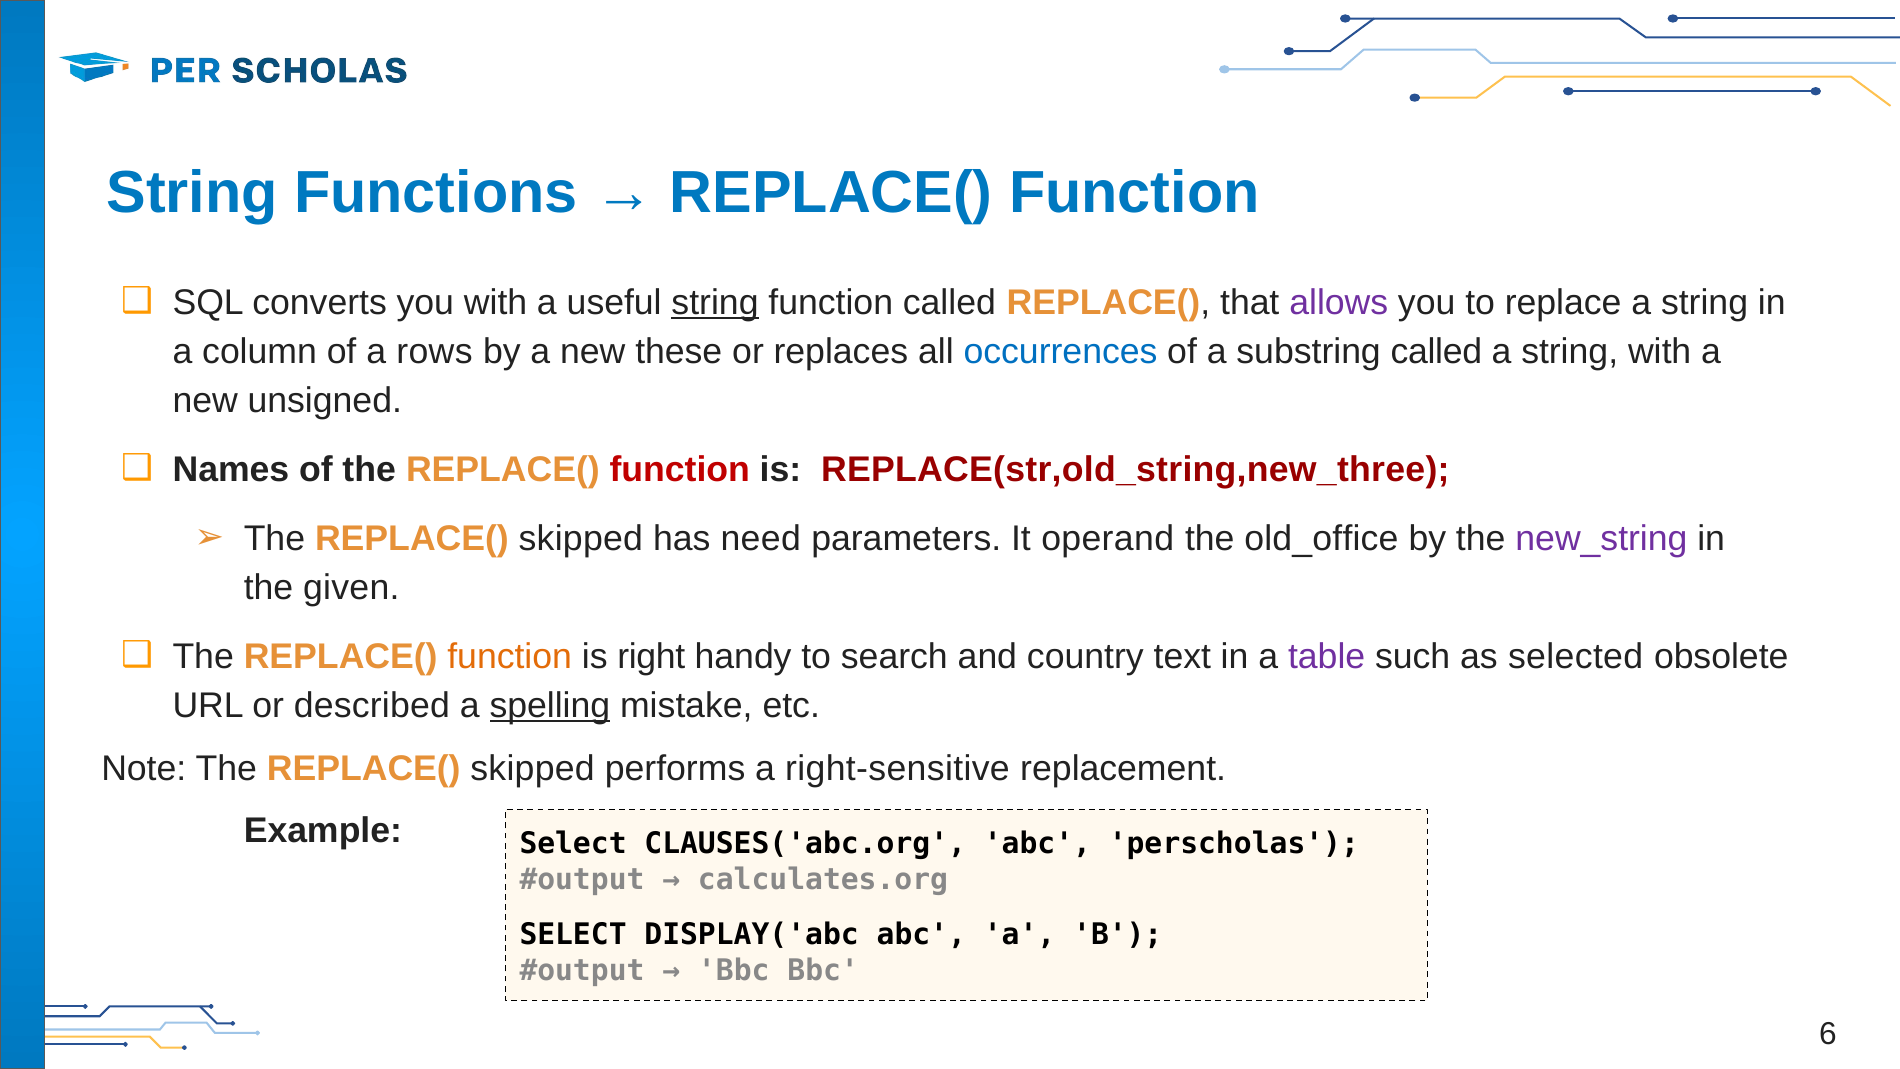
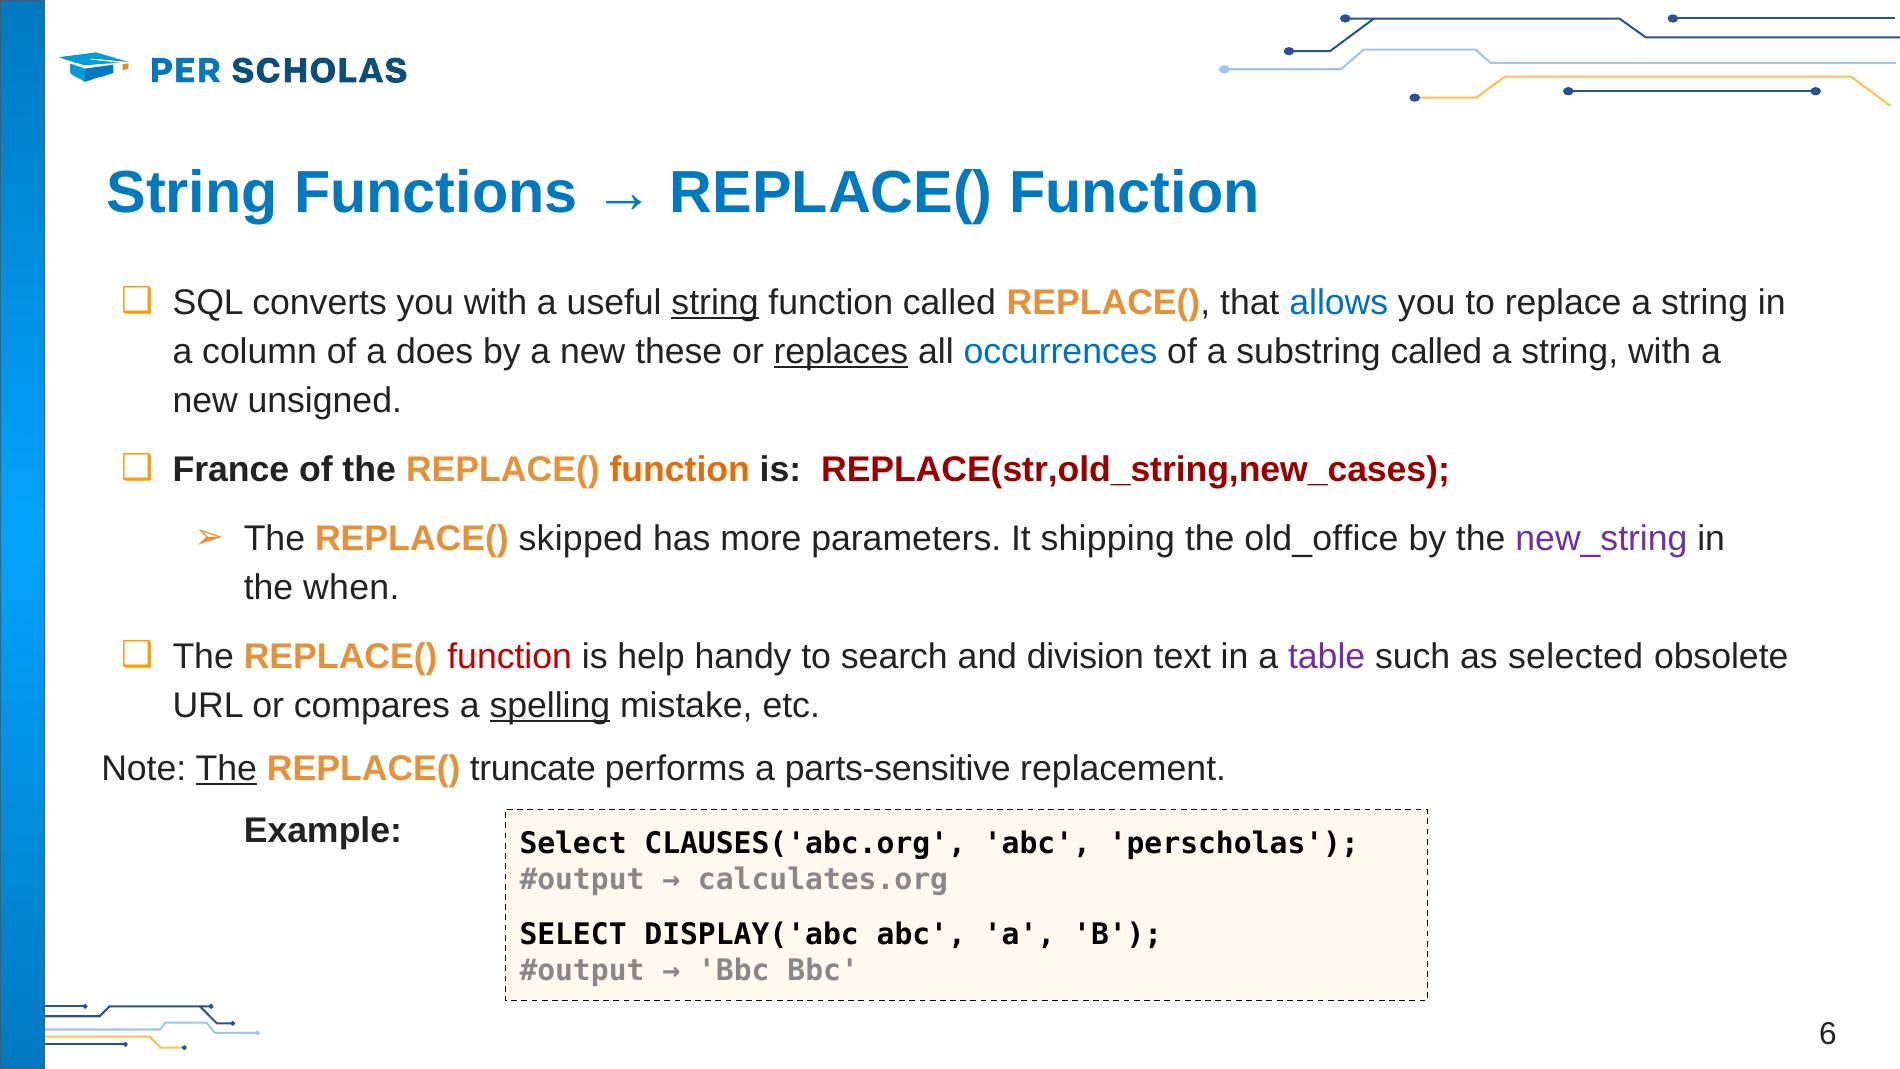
allows colour: purple -> blue
rows: rows -> does
replaces underline: none -> present
Names: Names -> France
function at (680, 469) colour: red -> orange
REPLACE(str,old_string,new_three: REPLACE(str,old_string,new_three -> REPLACE(str,old_string,new_cases
need: need -> more
operand: operand -> shipping
given: given -> when
function at (510, 657) colour: orange -> red
right: right -> help
country: country -> division
described: described -> compares
The at (226, 768) underline: none -> present
skipped at (533, 768): skipped -> truncate
right-sensitive: right-sensitive -> parts-sensitive
